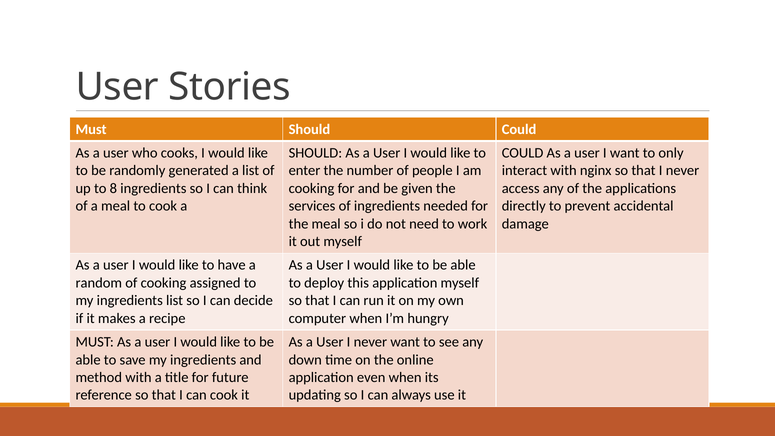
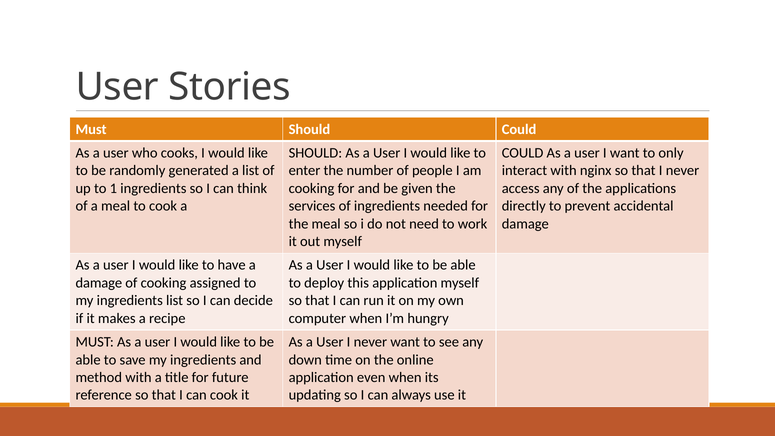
8: 8 -> 1
random at (99, 283): random -> damage
